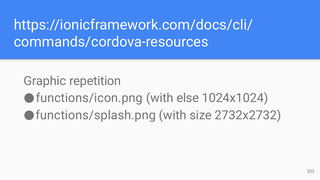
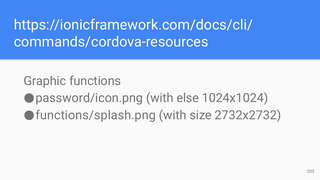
repetition: repetition -> functions
functions/icon.png: functions/icon.png -> password/icon.png
